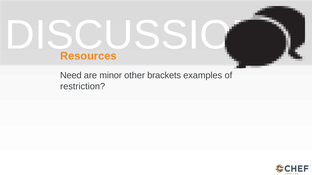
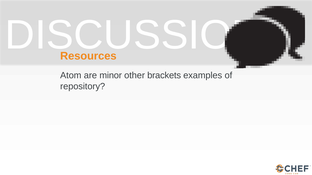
Need: Need -> Atom
restriction: restriction -> repository
